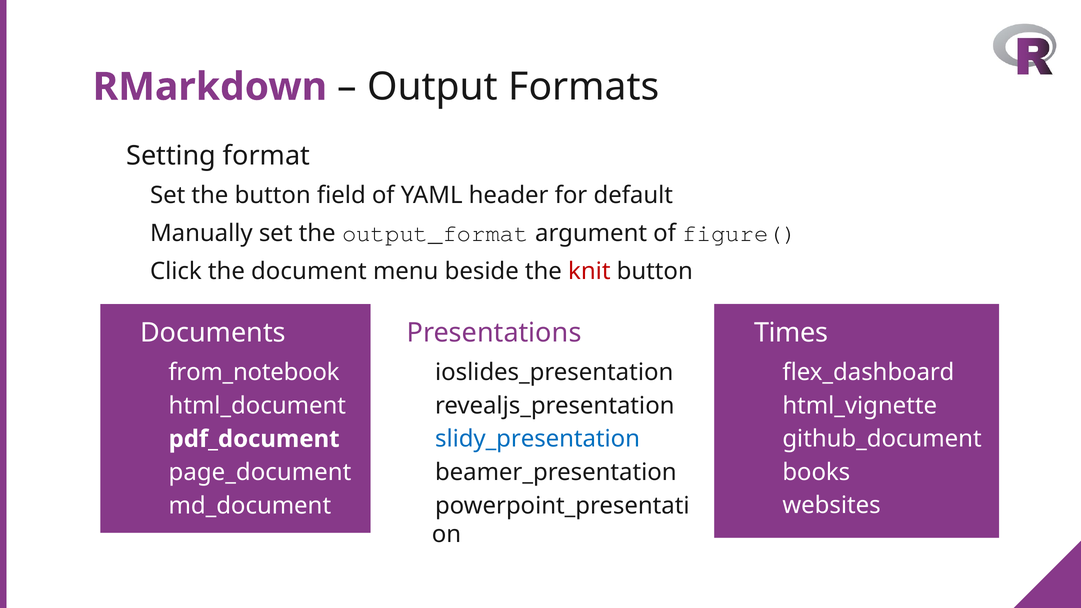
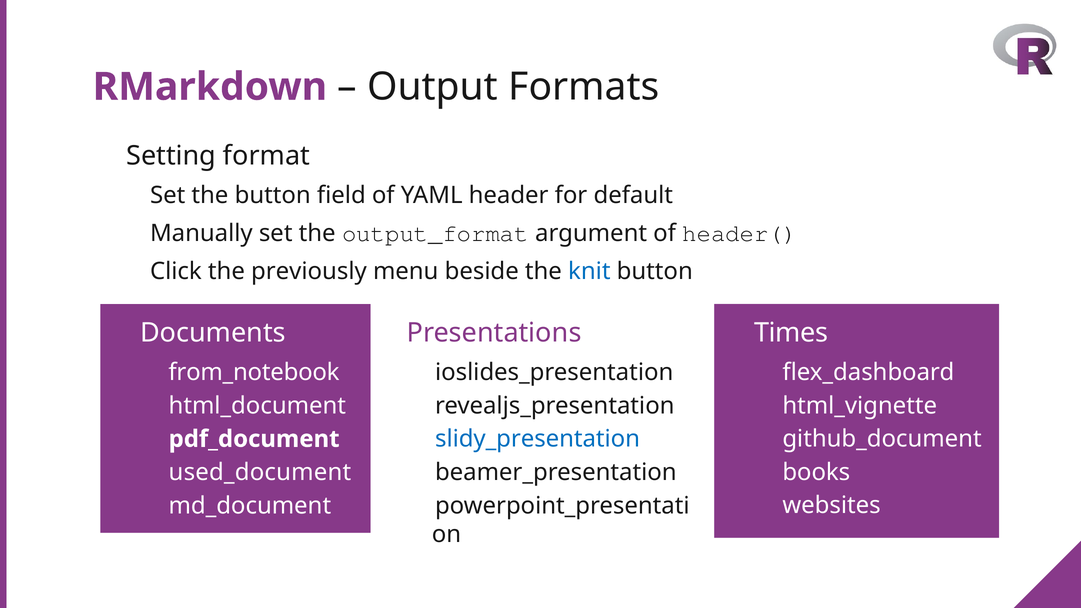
figure(: figure( -> header(
document: document -> previously
knit colour: red -> blue
page_document: page_document -> used_document
